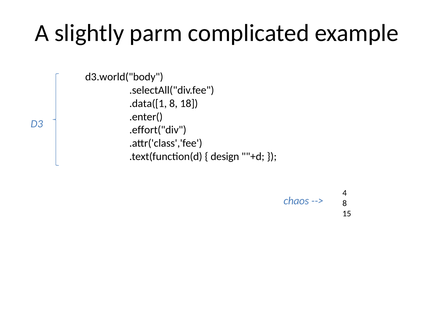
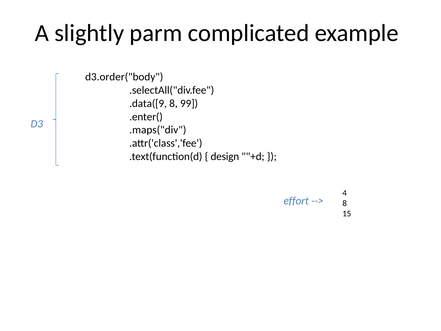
d3.world("body: d3.world("body -> d3.order("body
.data([1: .data([1 -> .data([9
18: 18 -> 99
.effort("div: .effort("div -> .maps("div
chaos: chaos -> effort
